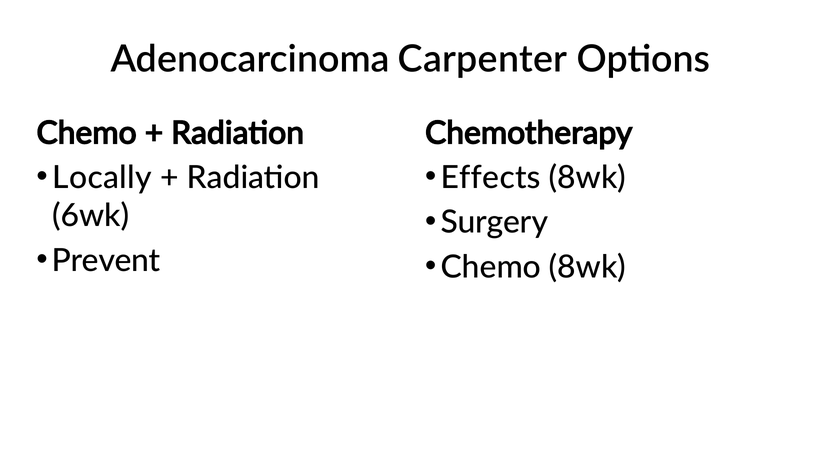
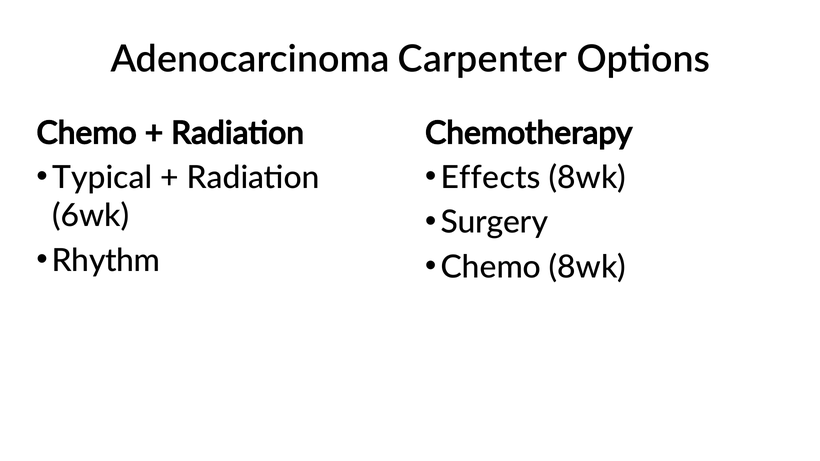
Locally: Locally -> Typical
Prevent: Prevent -> Rhythm
